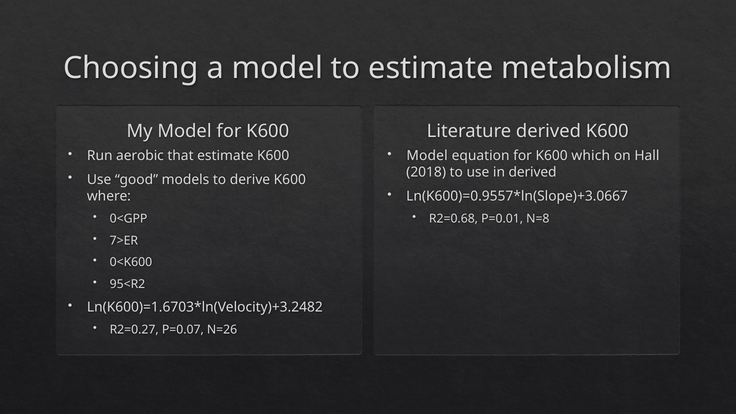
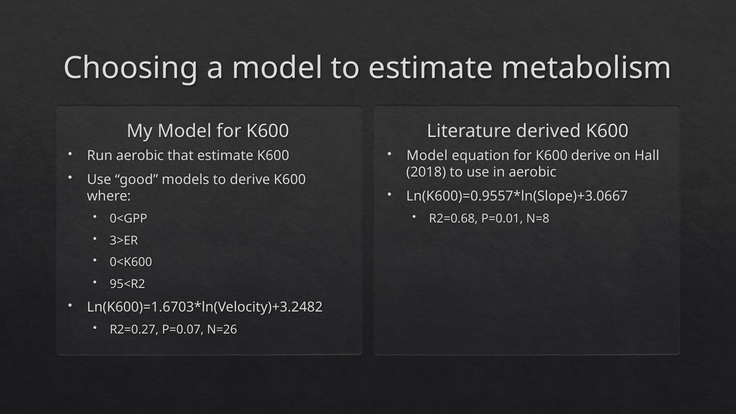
K600 which: which -> derive
in derived: derived -> aerobic
7>ER: 7>ER -> 3>ER
